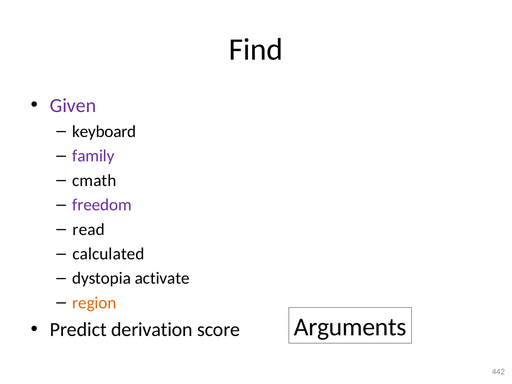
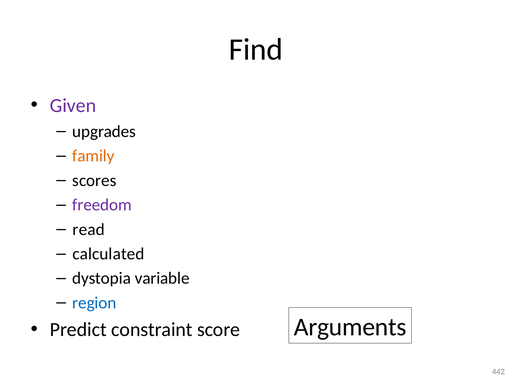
keyboard: keyboard -> upgrades
family colour: purple -> orange
cmath: cmath -> scores
activate: activate -> variable
region colour: orange -> blue
derivation: derivation -> constraint
